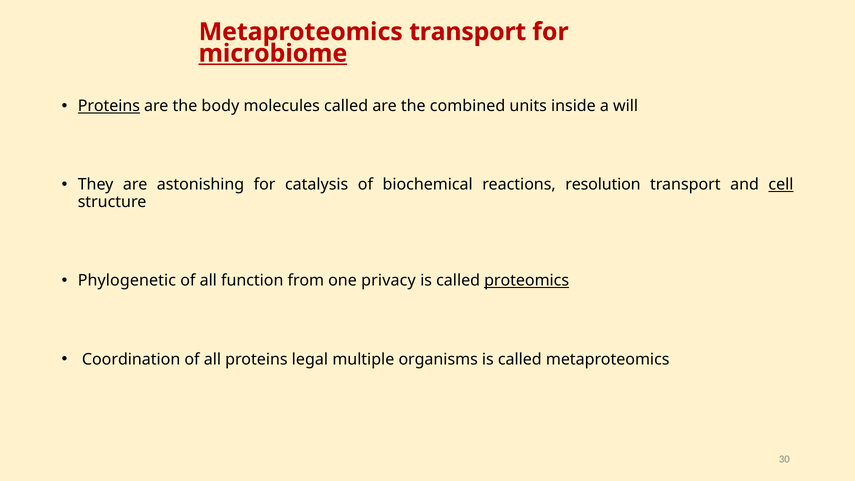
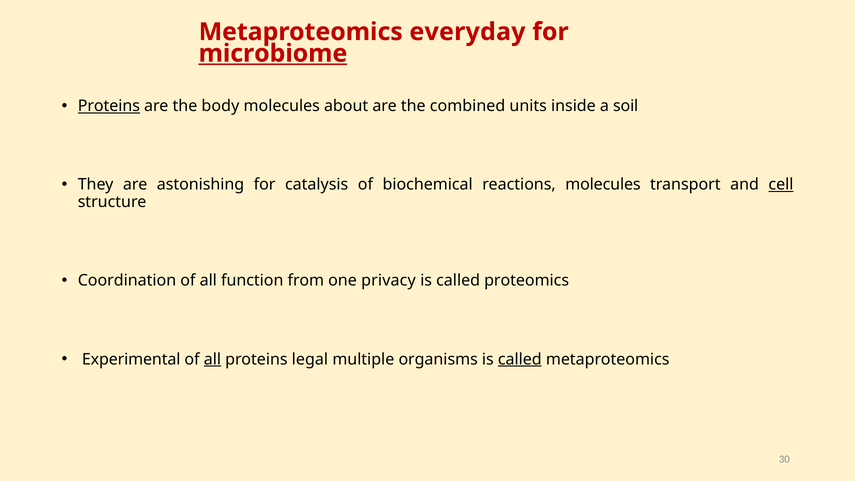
Metaproteomics transport: transport -> everyday
molecules called: called -> about
will: will -> soil
reactions resolution: resolution -> molecules
Phylogenetic: Phylogenetic -> Coordination
proteomics underline: present -> none
Coordination: Coordination -> Experimental
all at (212, 359) underline: none -> present
called at (520, 359) underline: none -> present
